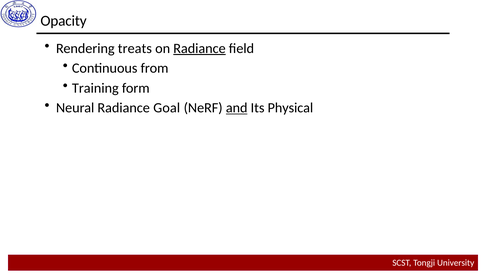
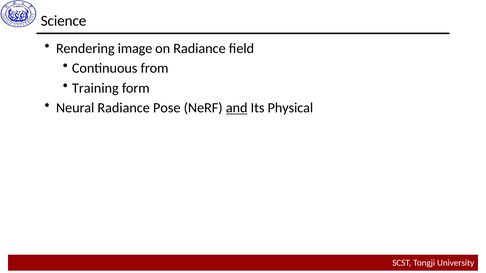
Opacity: Opacity -> Science
treats: treats -> image
Radiance at (199, 48) underline: present -> none
Goal: Goal -> Pose
